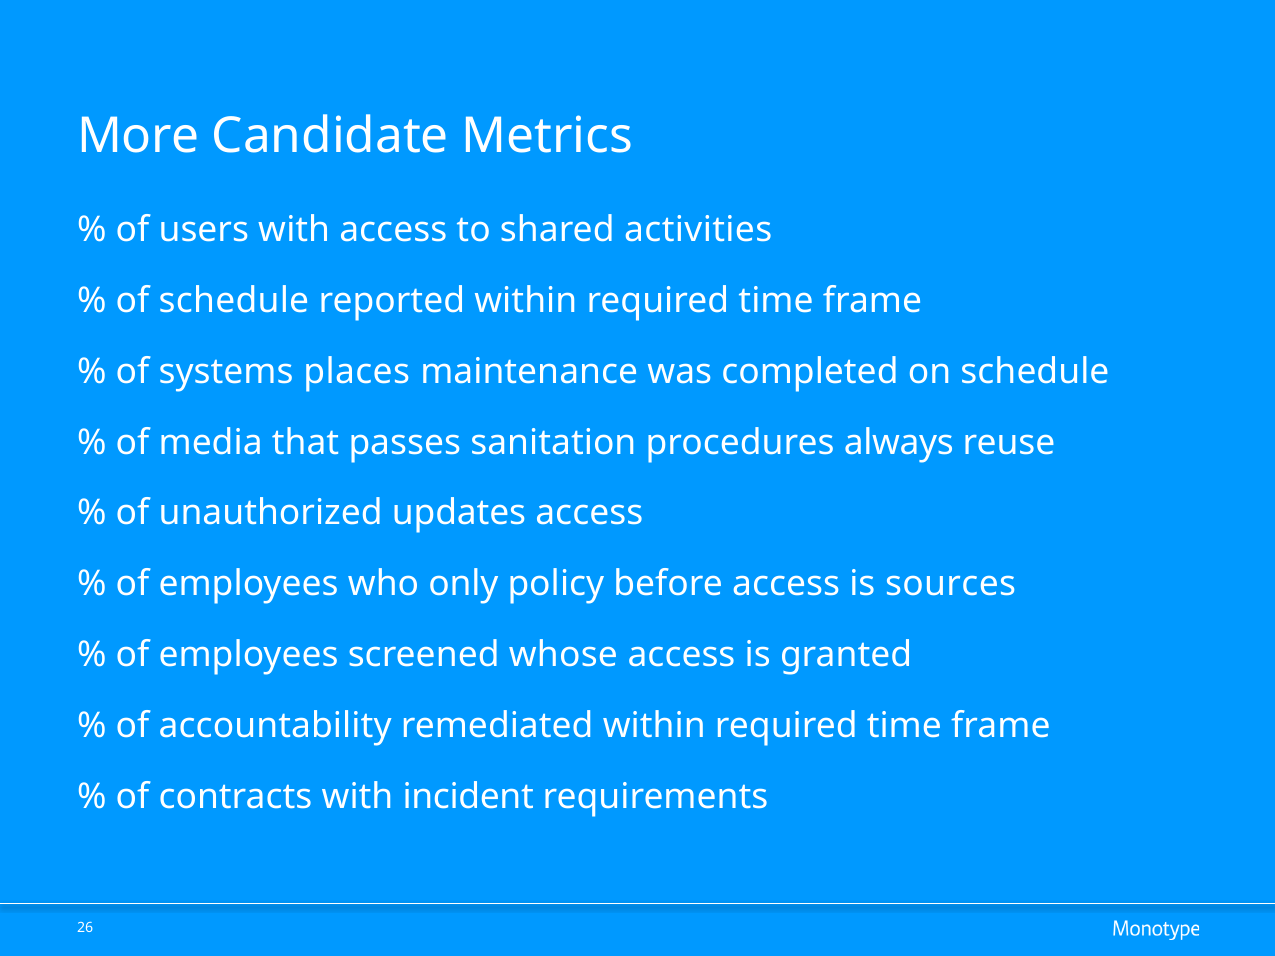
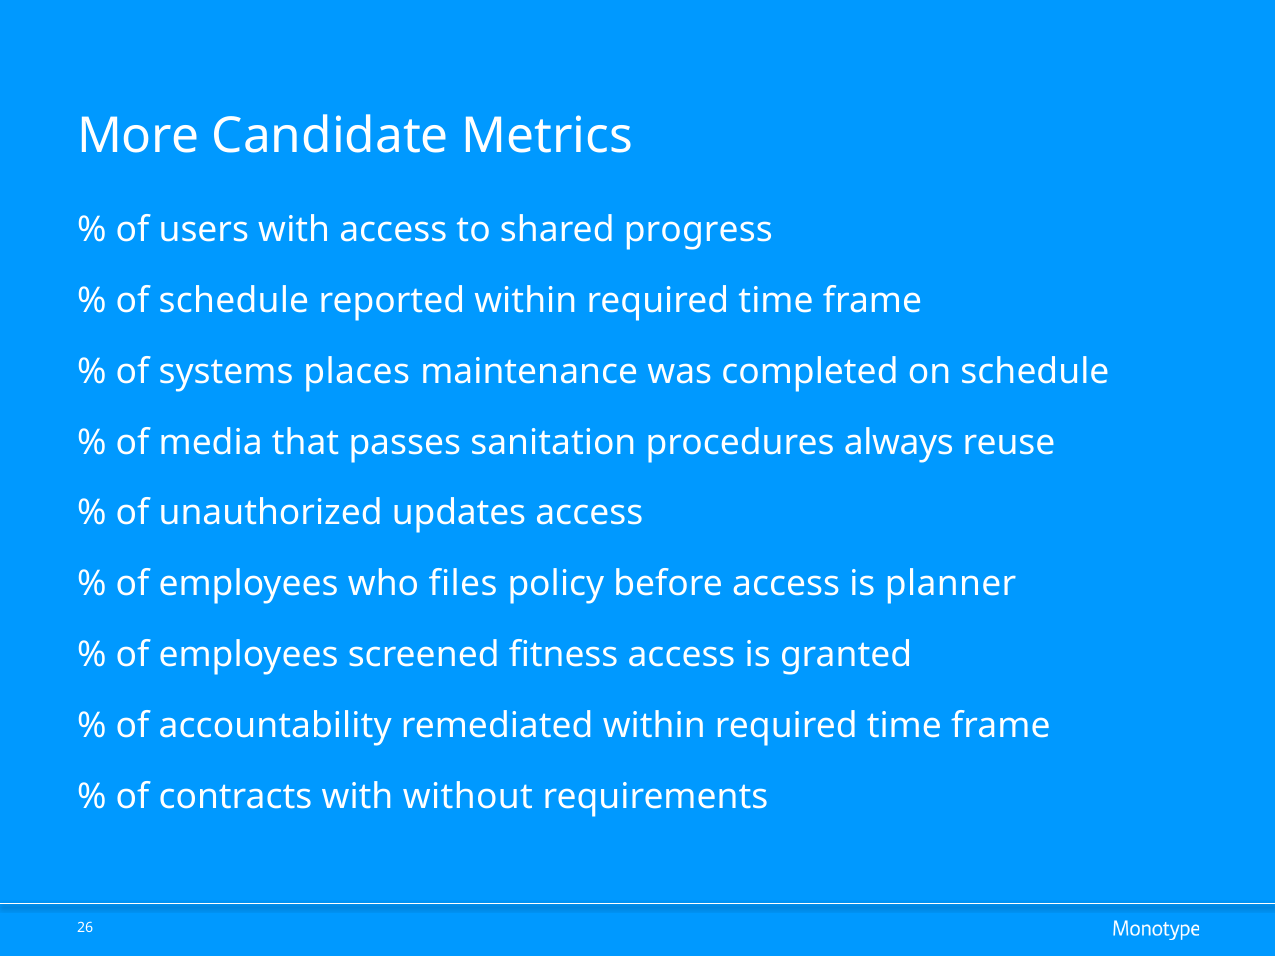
activities: activities -> progress
only: only -> files
sources: sources -> planner
whose: whose -> fitness
incident: incident -> without
